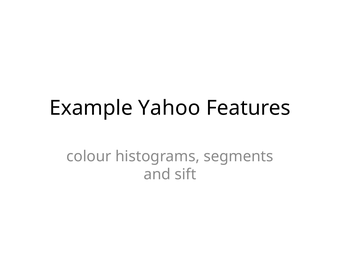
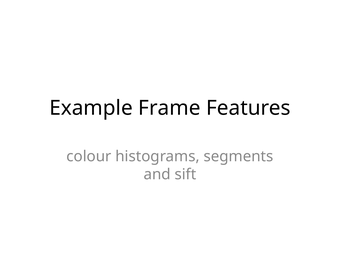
Yahoo: Yahoo -> Frame
